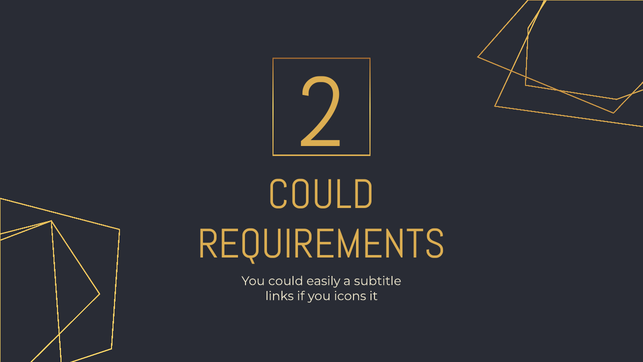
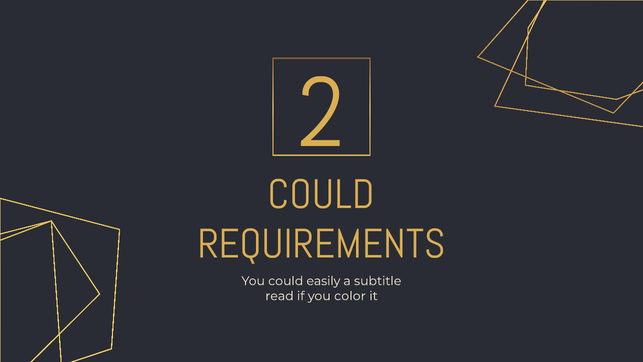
links: links -> read
icons: icons -> color
